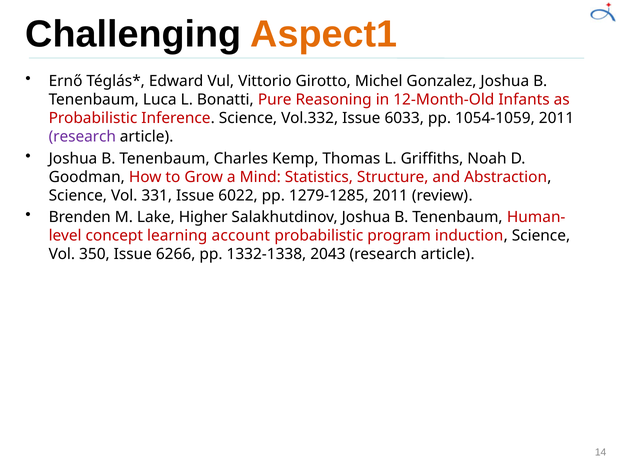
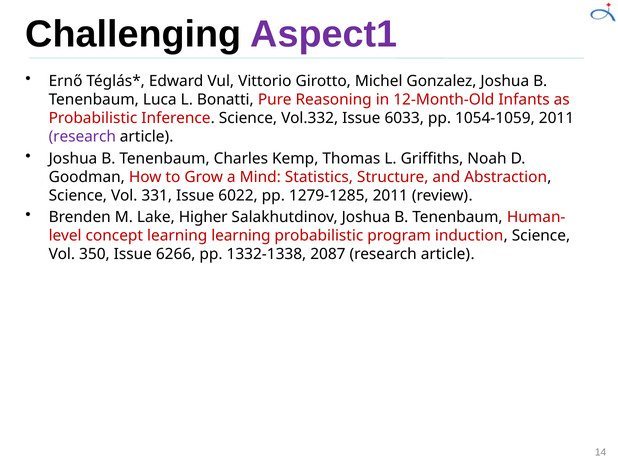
Aspect1 colour: orange -> purple
learning account: account -> learning
2043: 2043 -> 2087
